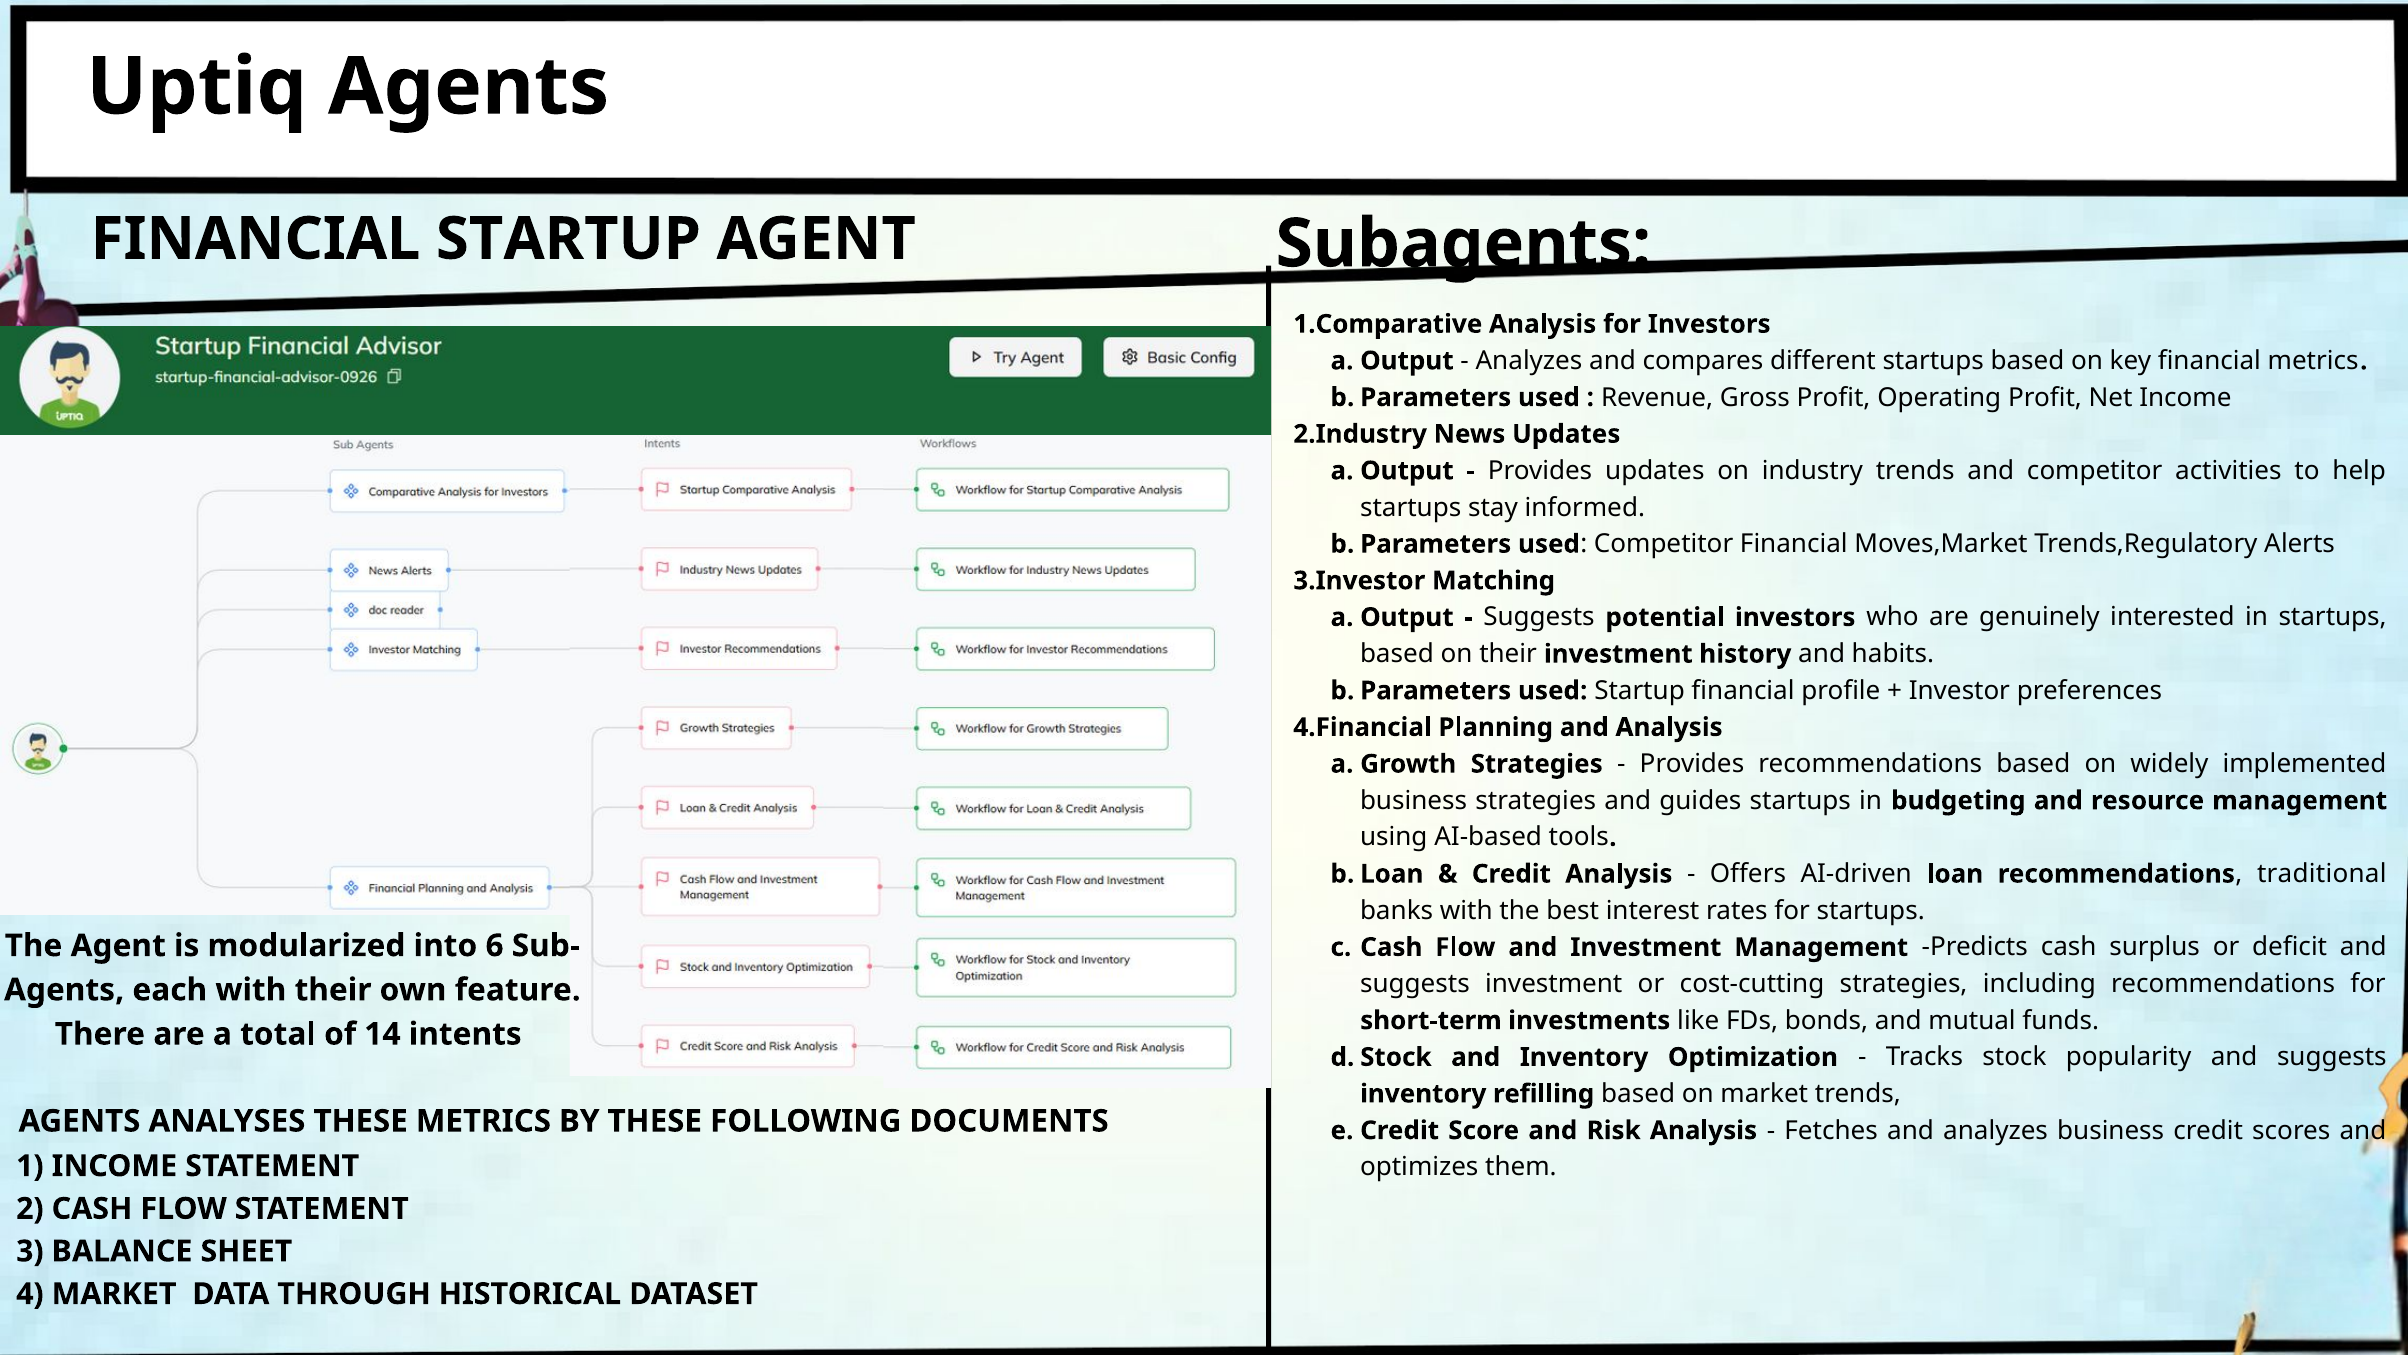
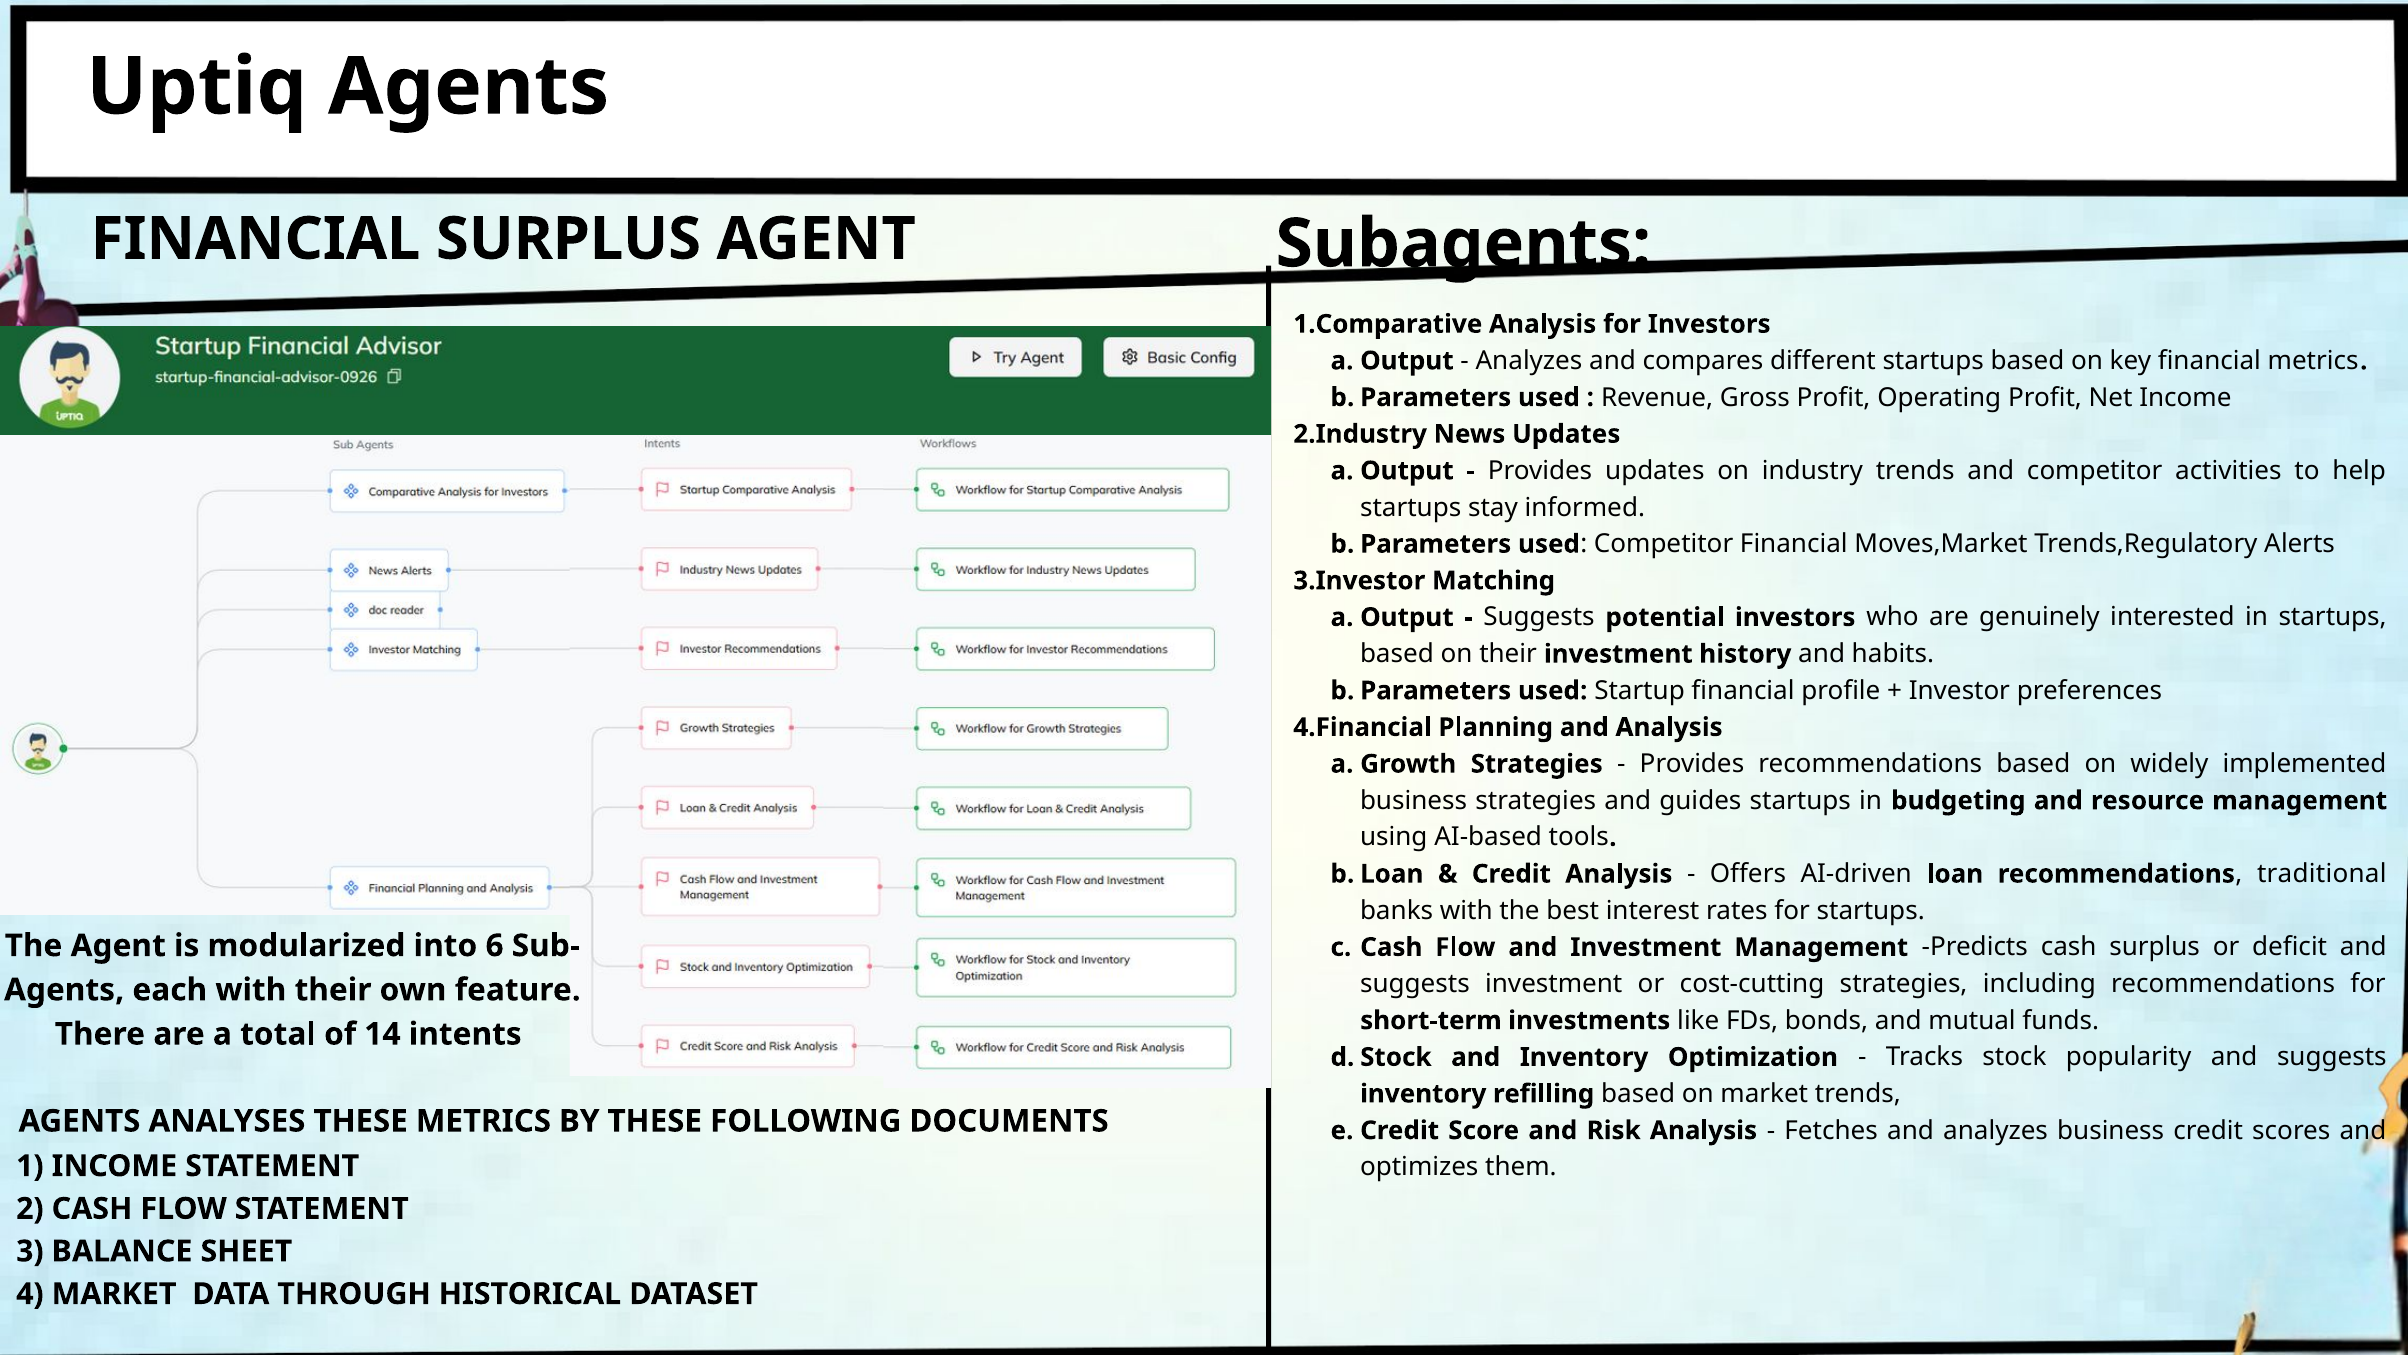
FINANCIAL STARTUP: STARTUP -> SURPLUS
